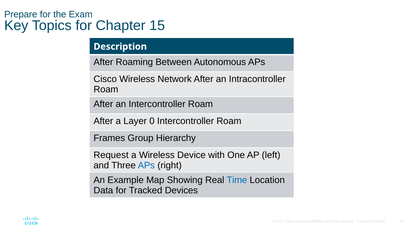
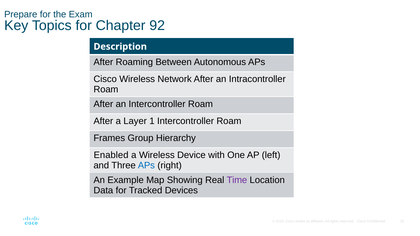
15: 15 -> 92
0: 0 -> 1
Request: Request -> Enabled
Time colour: blue -> purple
